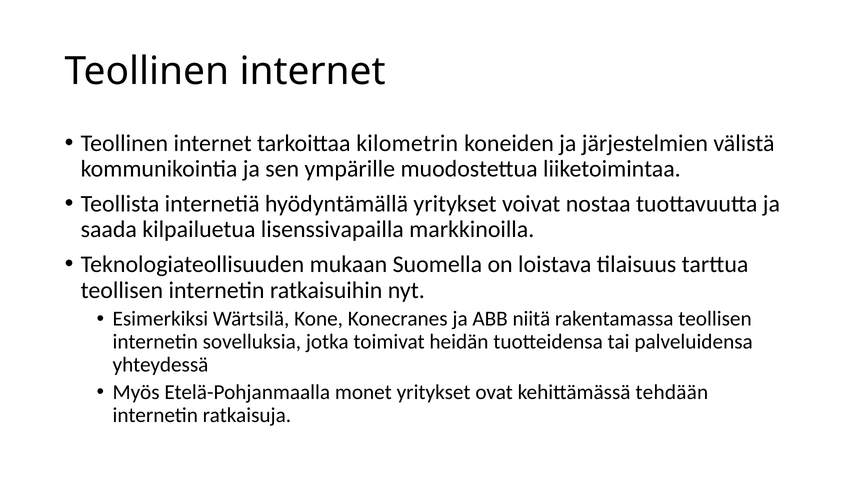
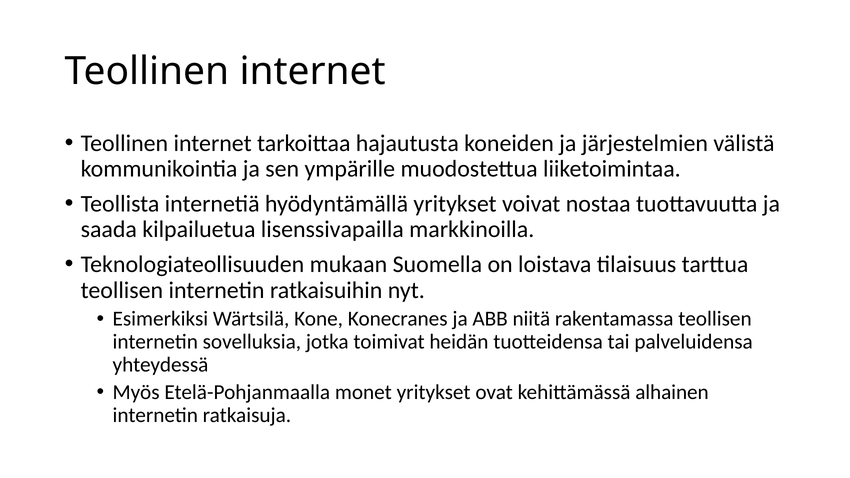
kilometrin: kilometrin -> hajautusta
tehdään: tehdään -> alhainen
